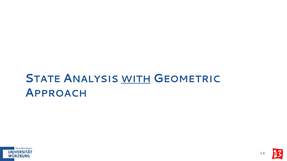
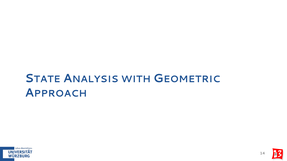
WITH underline: present -> none
